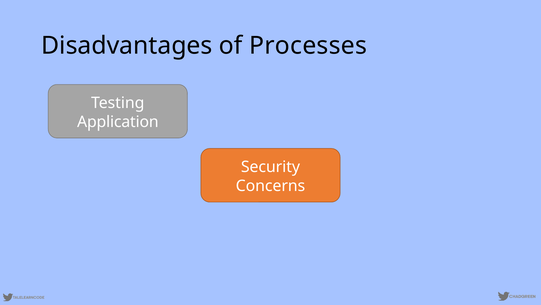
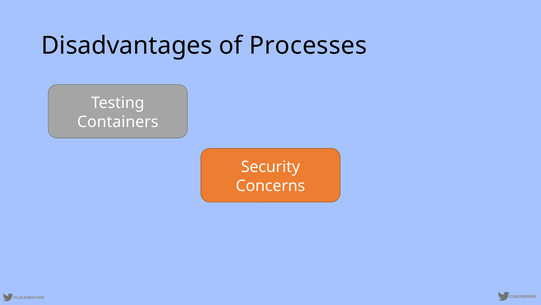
Application: Application -> Containers
